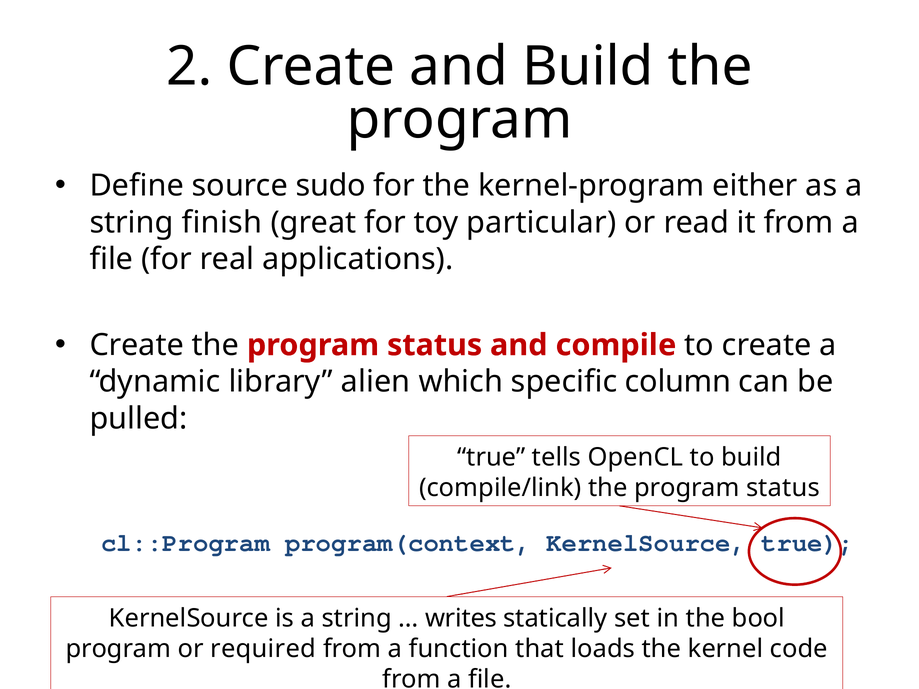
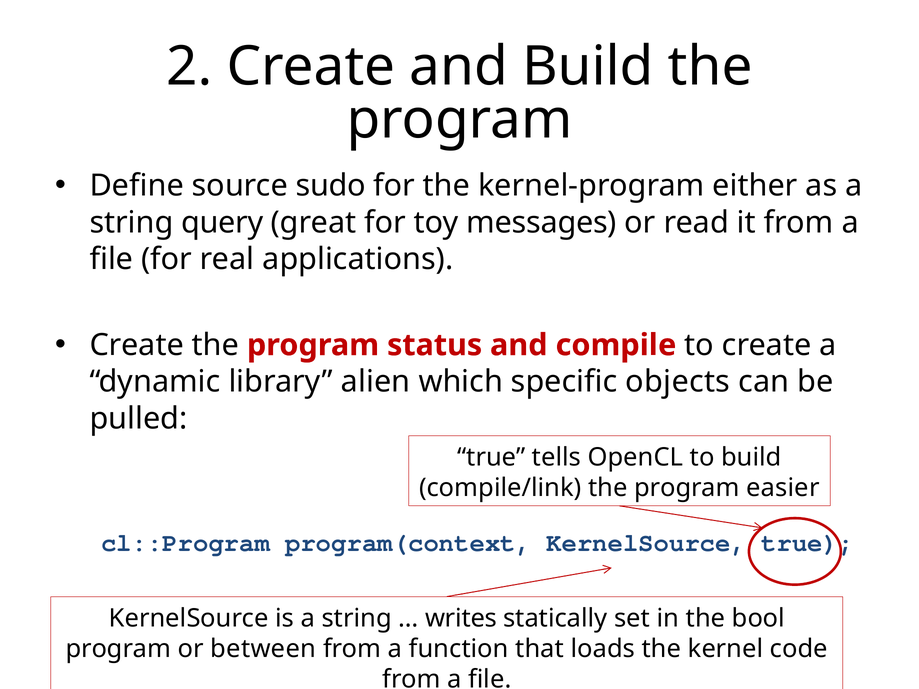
finish: finish -> query
particular: particular -> messages
column: column -> objects
compile/link the program status: status -> easier
required: required -> between
